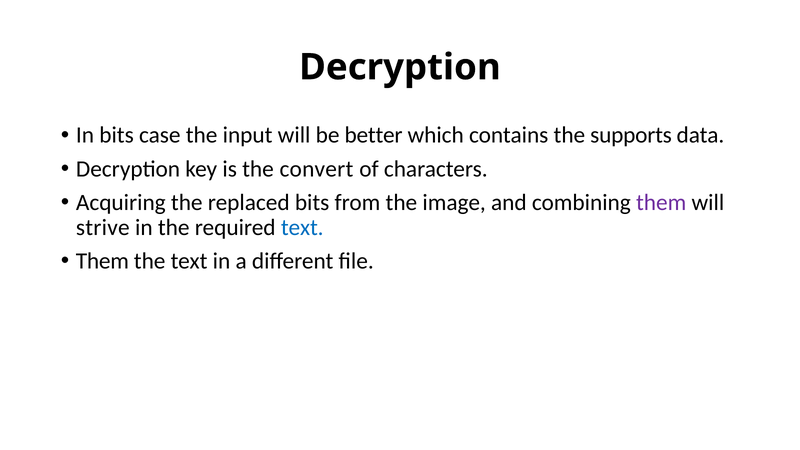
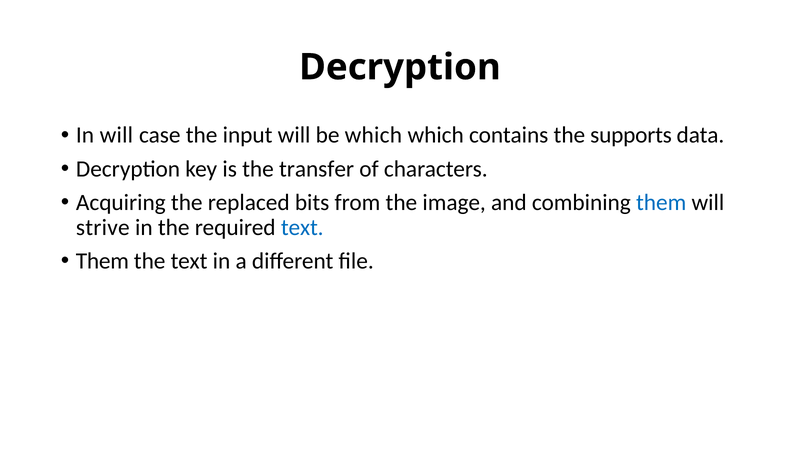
In bits: bits -> will
be better: better -> which
convert: convert -> transfer
them at (661, 202) colour: purple -> blue
